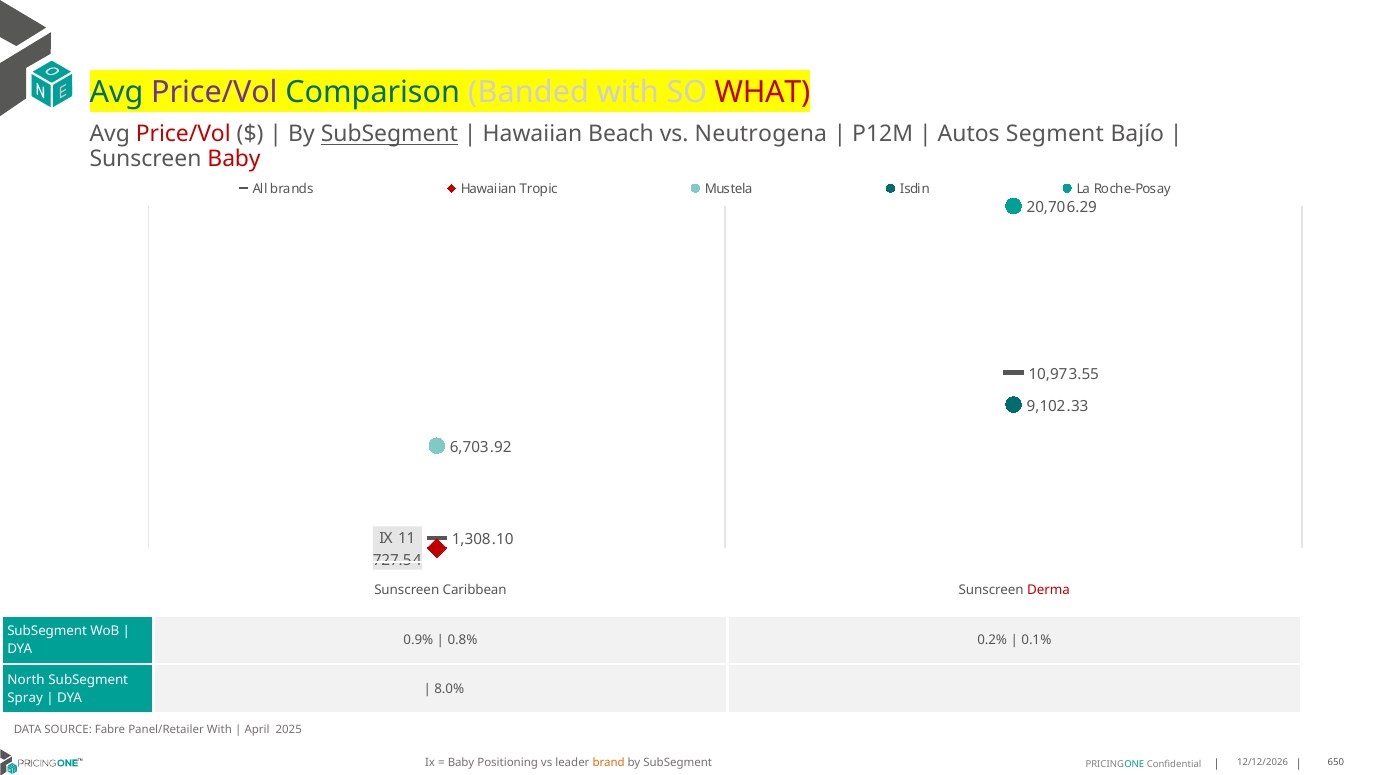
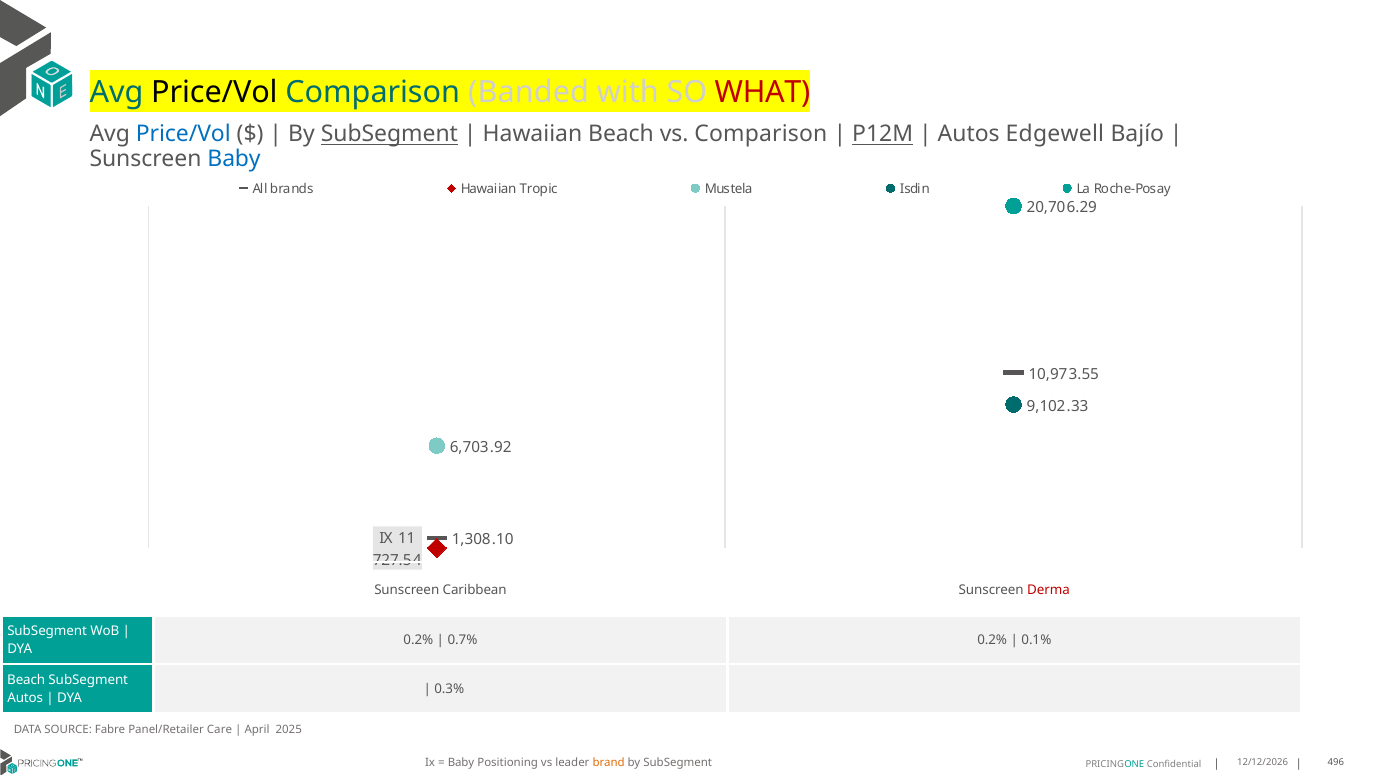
Price/Vol at (214, 93) colour: purple -> black
Price/Vol at (183, 134) colour: red -> blue
vs Neutrogena: Neutrogena -> Comparison
P12M underline: none -> present
Segment: Segment -> Edgewell
Baby at (234, 159) colour: red -> blue
0.9% at (418, 641): 0.9% -> 0.2%
0.8%: 0.8% -> 0.7%
North at (26, 680): North -> Beach
8.0%: 8.0% -> 0.3%
Spray at (25, 699): Spray -> Autos
Panel/Retailer With: With -> Care
650: 650 -> 496
